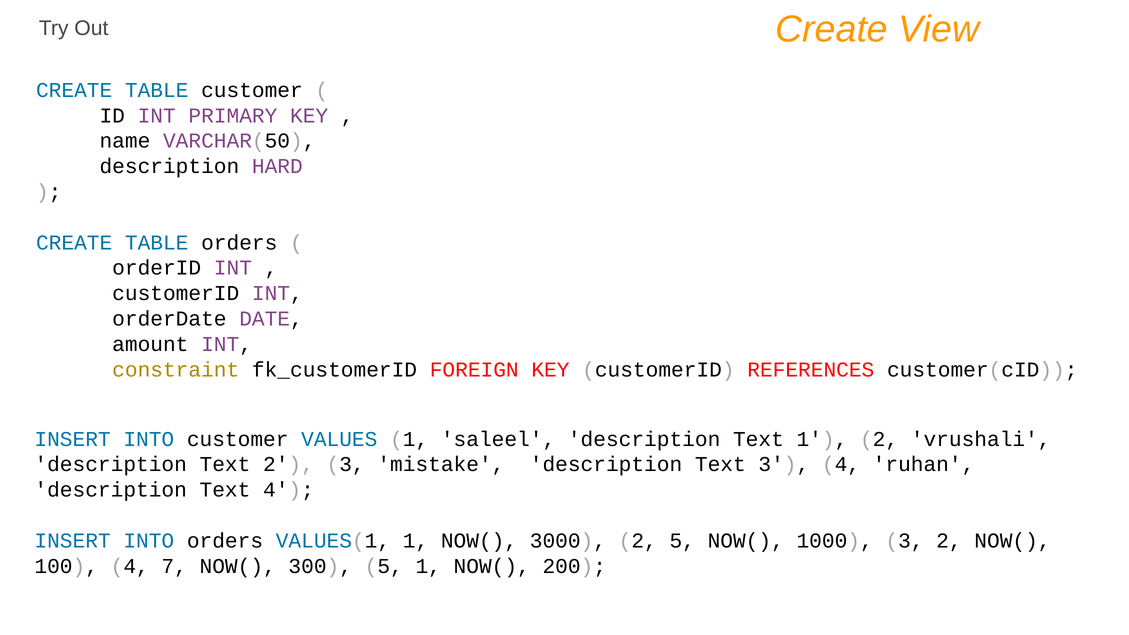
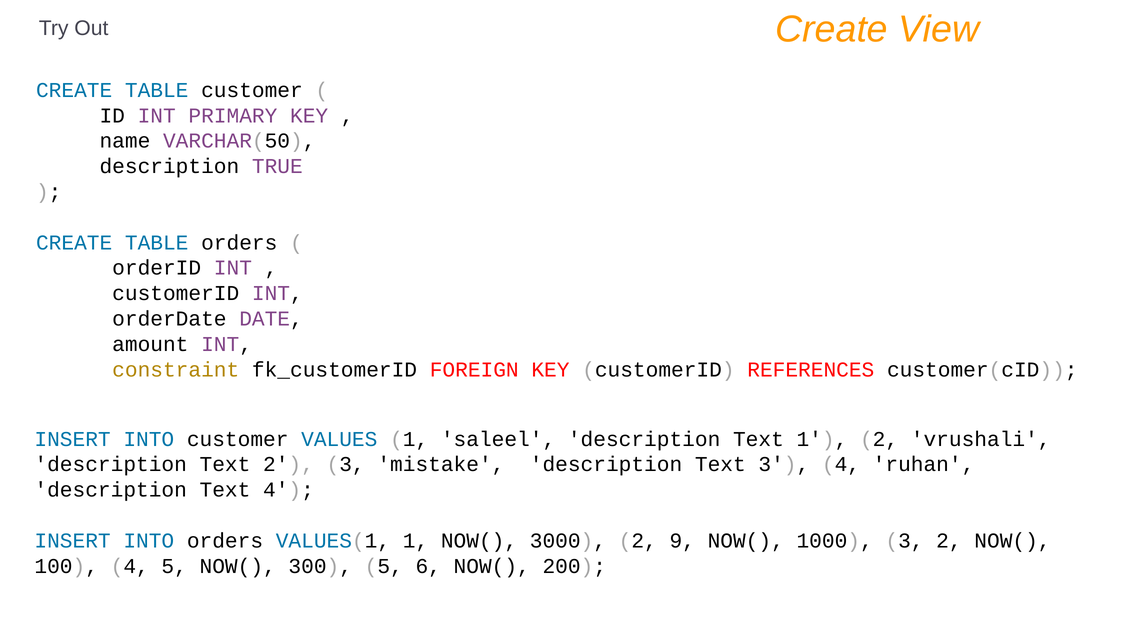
HARD: HARD -> TRUE
2 5: 5 -> 9
4 7: 7 -> 5
5 1: 1 -> 6
